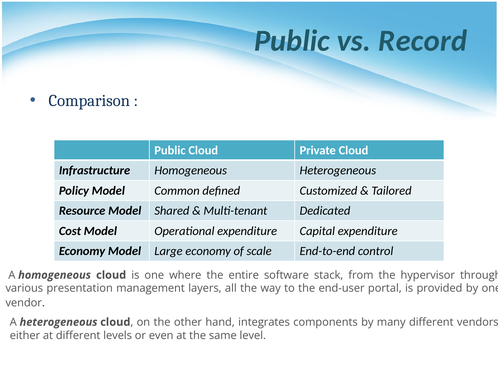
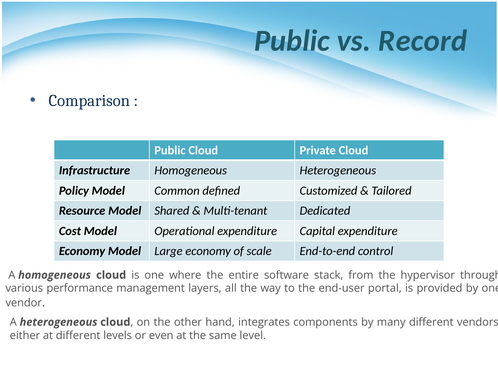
presentation: presentation -> performance
